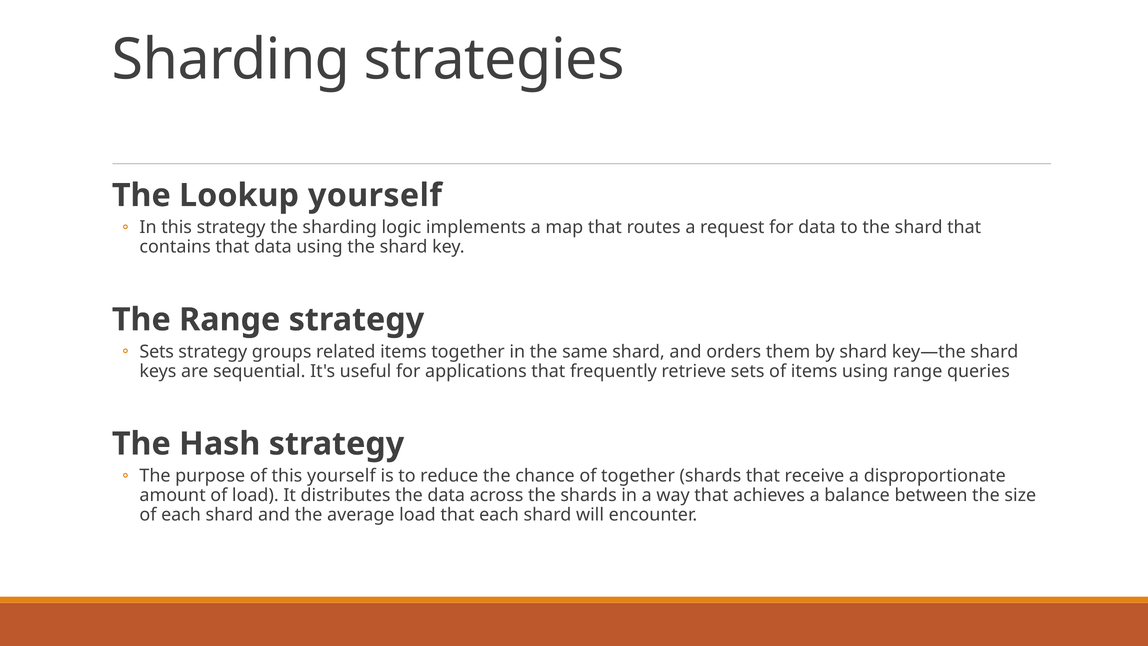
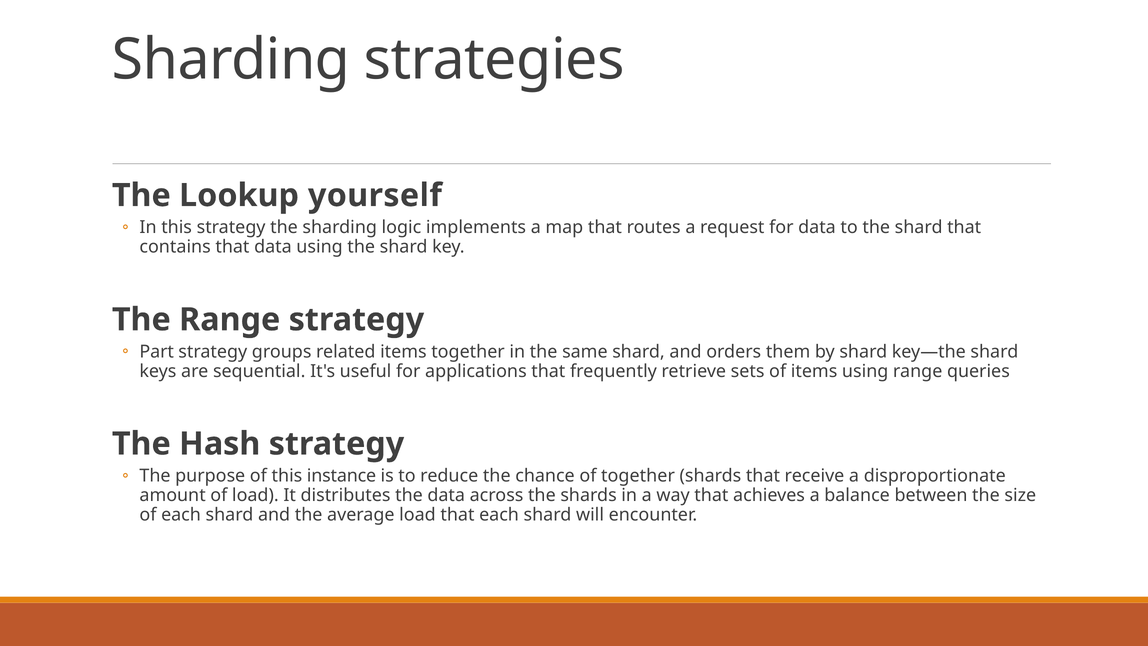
Sets at (157, 352): Sets -> Part
this yourself: yourself -> instance
